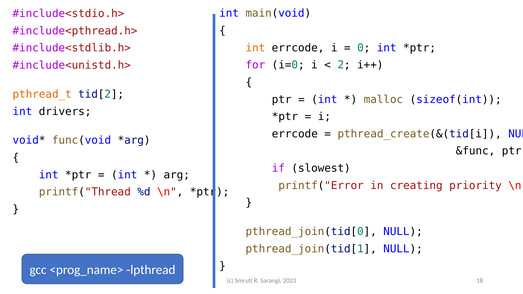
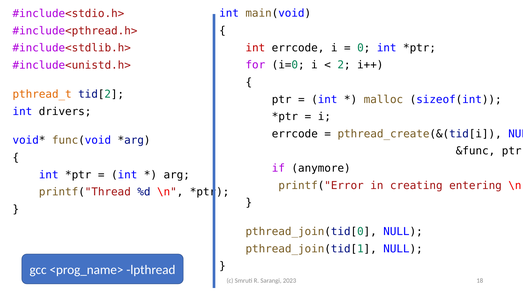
int at (255, 48) colour: orange -> red
slowest: slowest -> anymore
priority: priority -> entering
